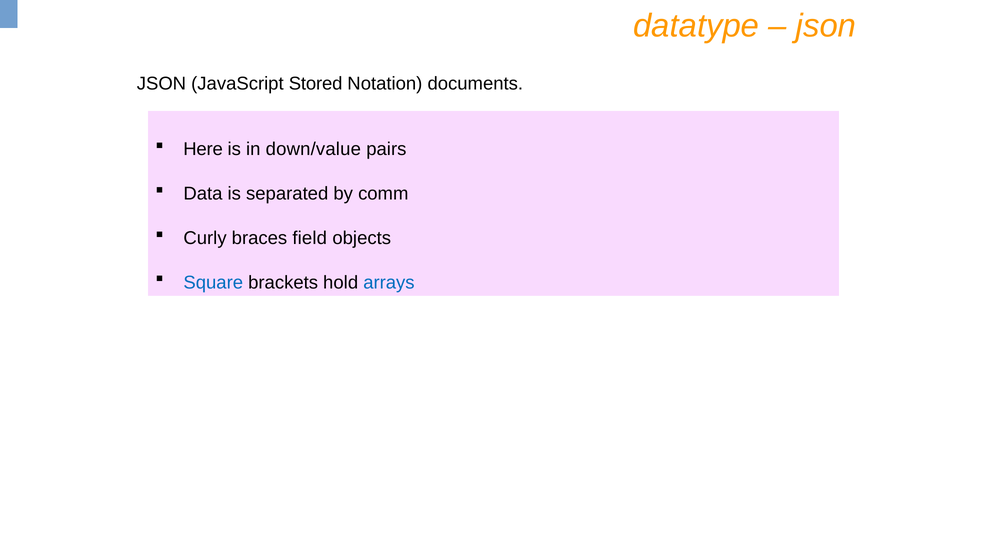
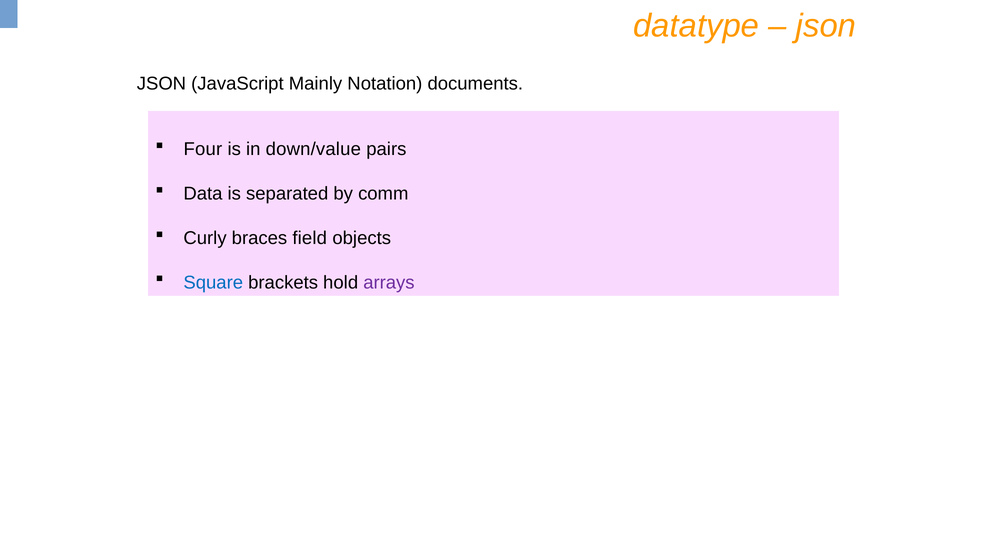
Stored: Stored -> Mainly
Here: Here -> Four
arrays colour: blue -> purple
